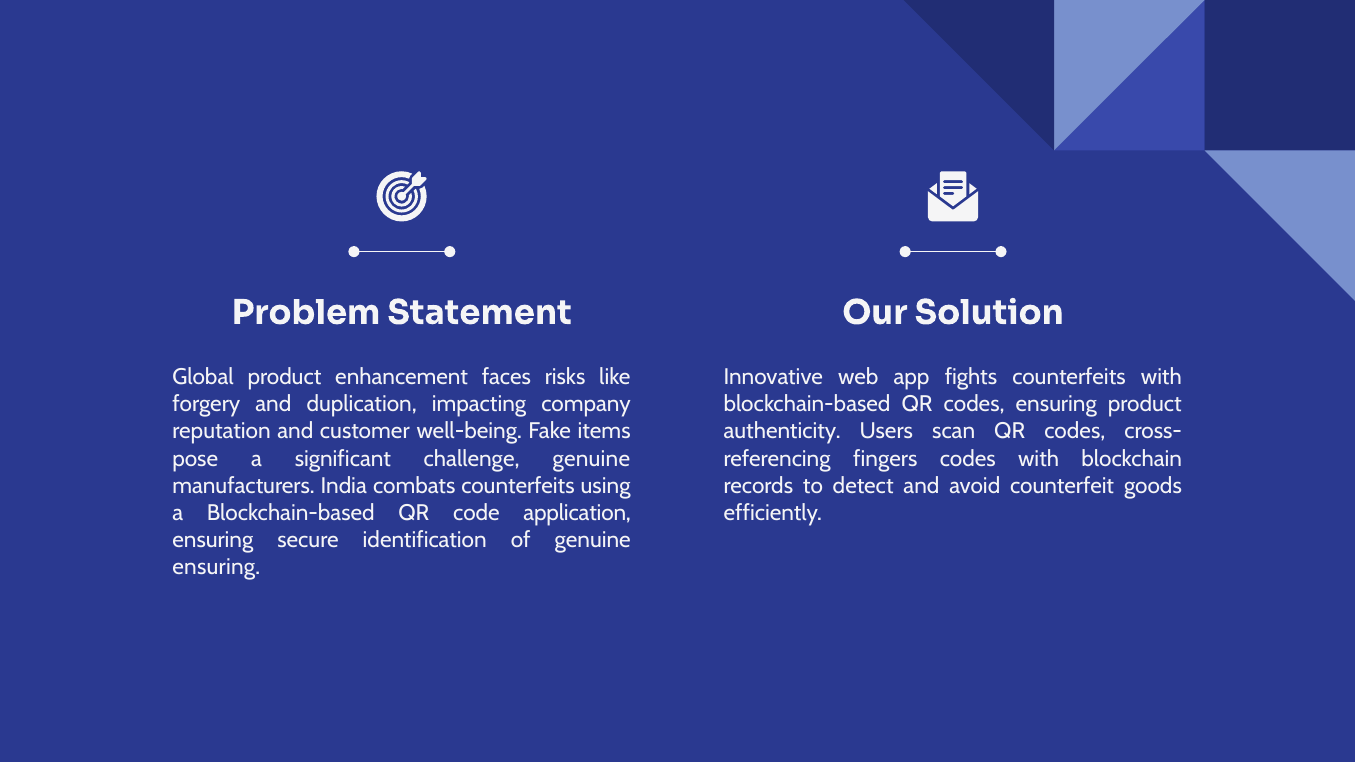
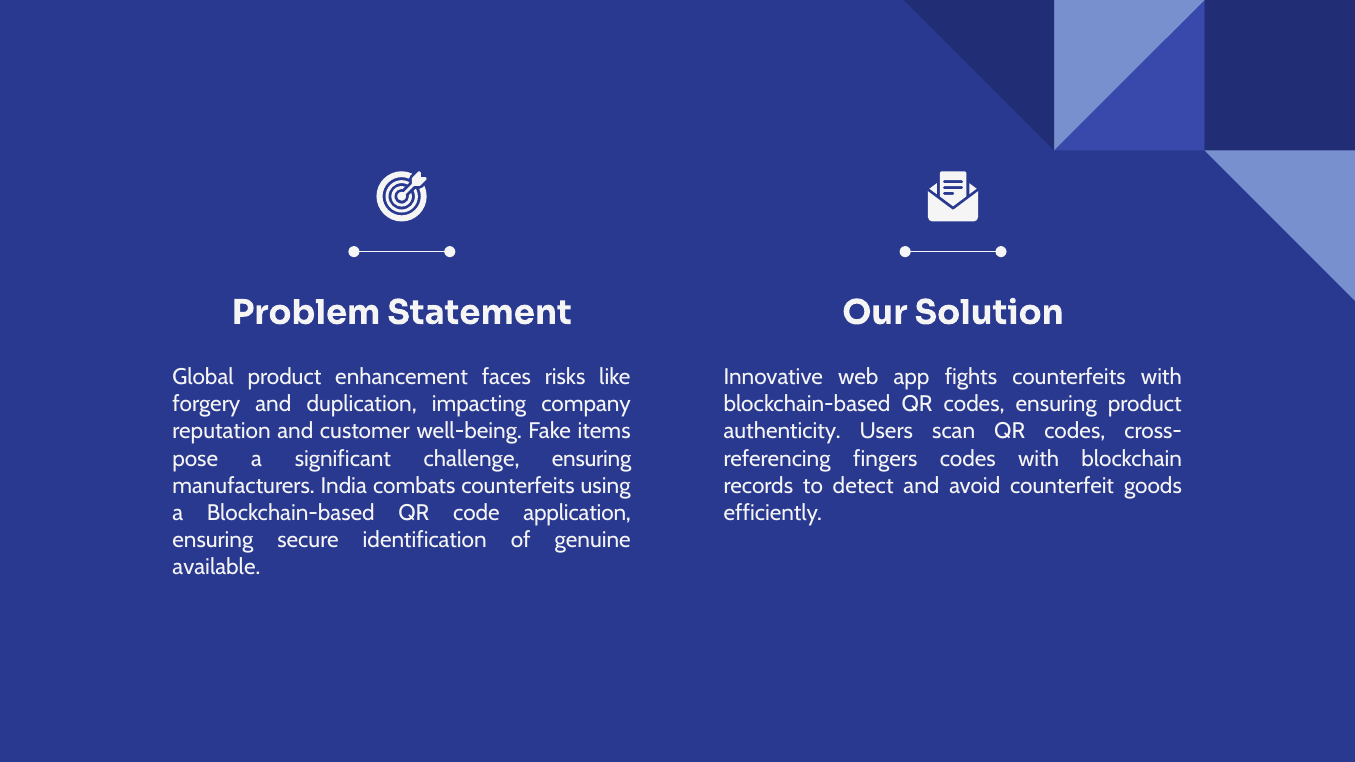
challenge genuine: genuine -> ensuring
ensuring at (216, 567): ensuring -> available
